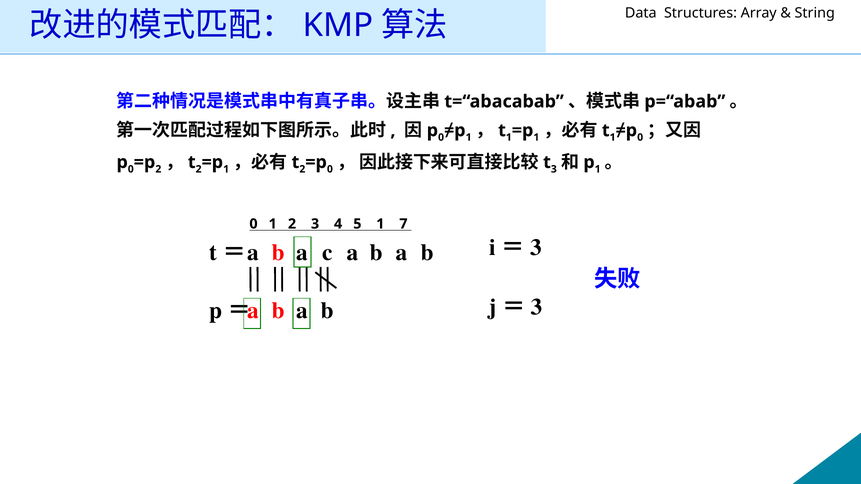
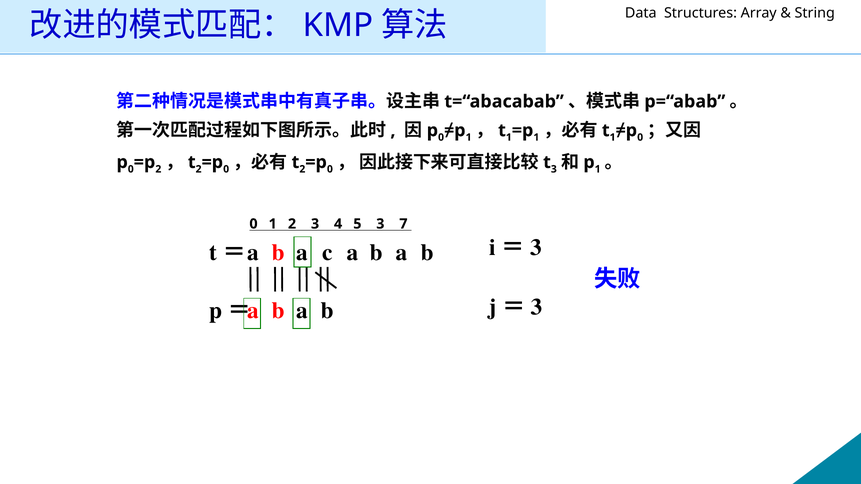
1 at (226, 169): 1 -> 0
5 1: 1 -> 3
